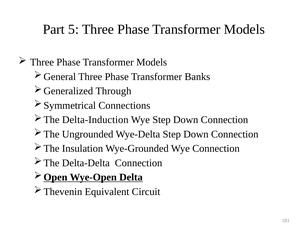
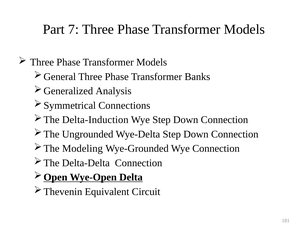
5: 5 -> 7
Through: Through -> Analysis
Insulation: Insulation -> Modeling
